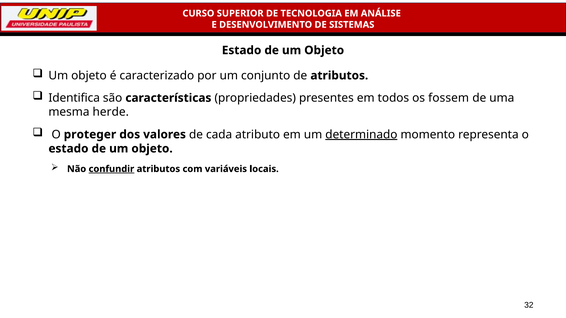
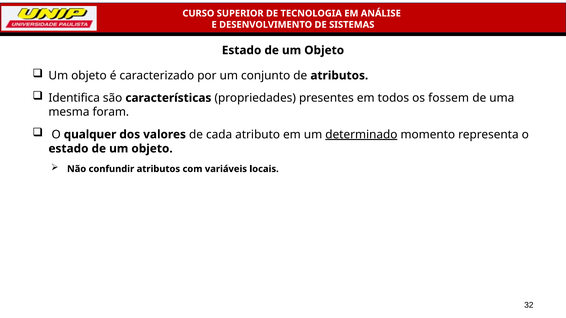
herde: herde -> foram
proteger: proteger -> qualquer
confundir underline: present -> none
